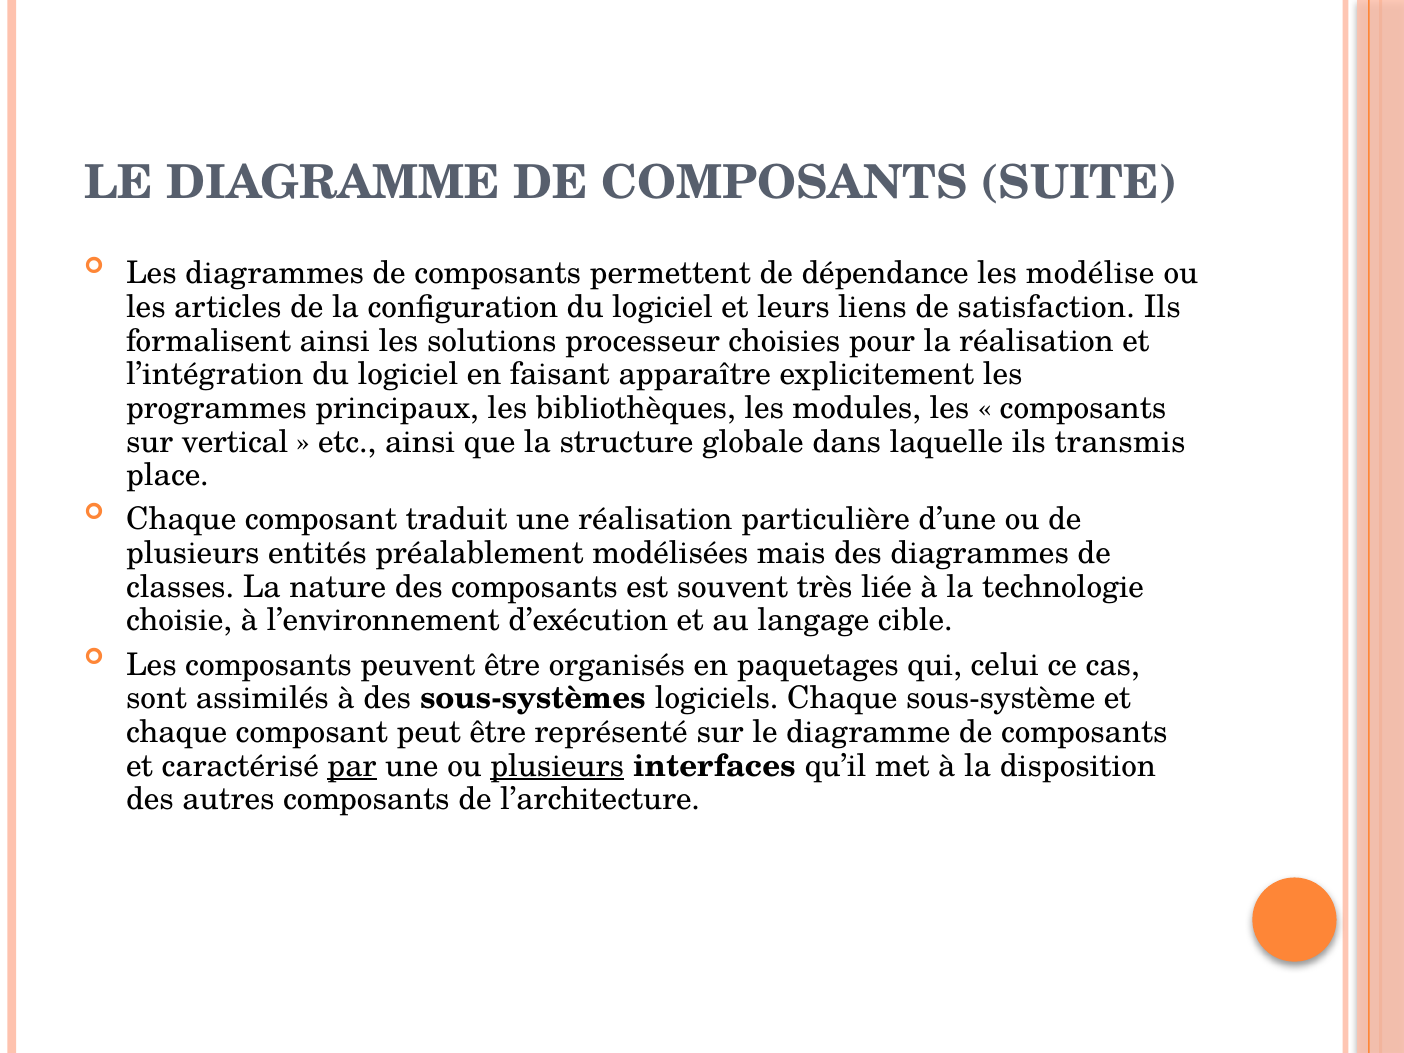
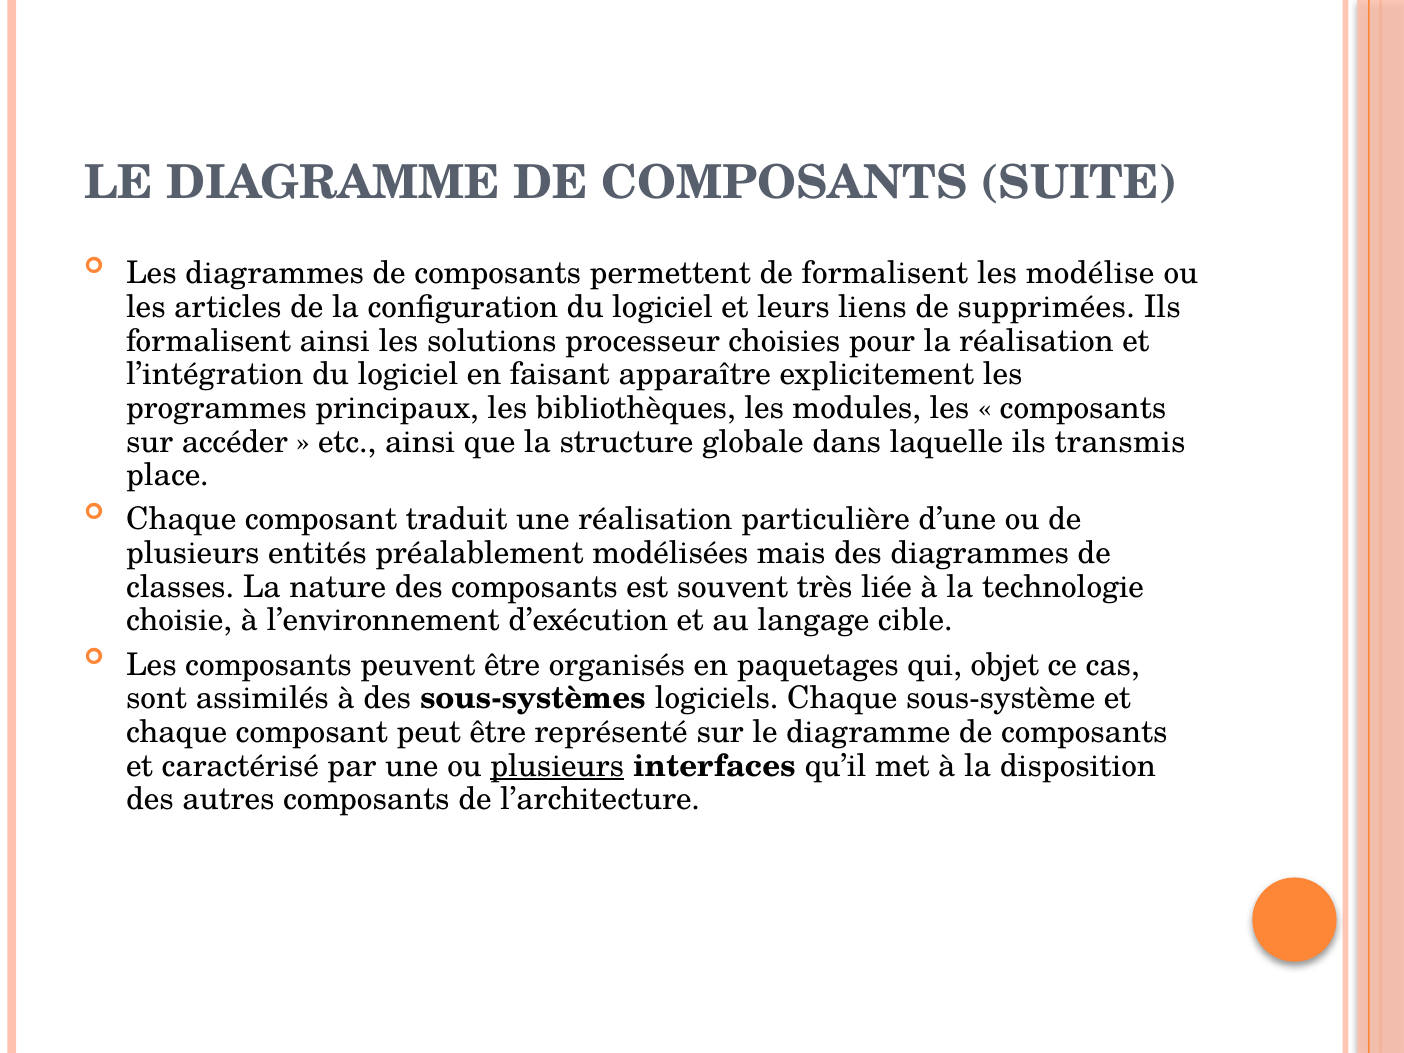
de dépendance: dépendance -> formalisent
satisfaction: satisfaction -> supprimées
vertical: vertical -> accéder
celui: celui -> objet
par underline: present -> none
